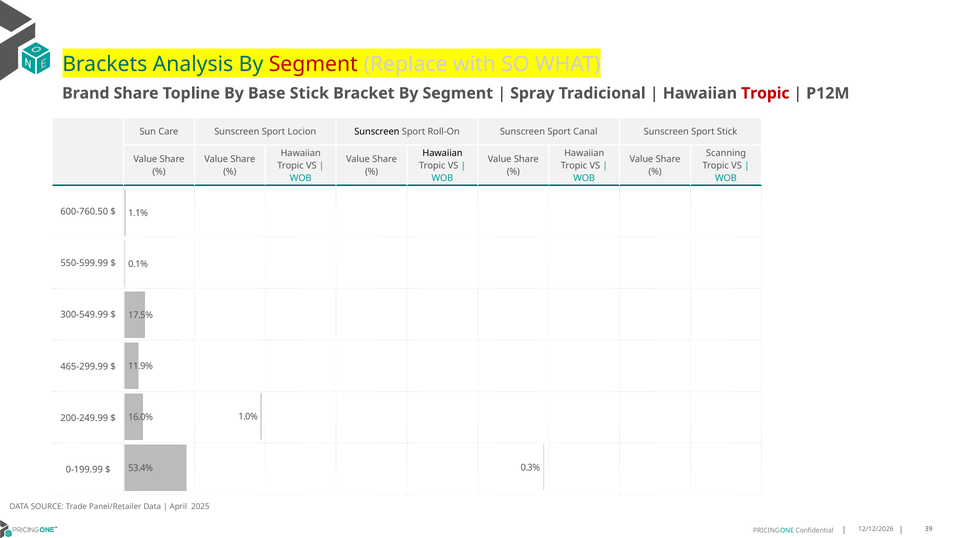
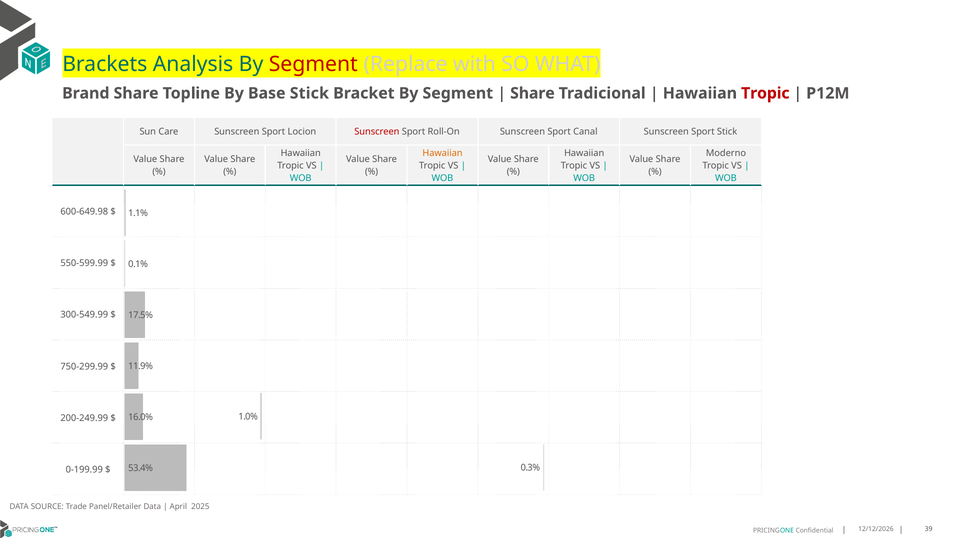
Spray at (532, 93): Spray -> Share
Sunscreen at (377, 132) colour: black -> red
Hawaiian at (442, 153) colour: black -> orange
Scanning: Scanning -> Moderno
600-760.50: 600-760.50 -> 600-649.98
465-299.99: 465-299.99 -> 750-299.99
